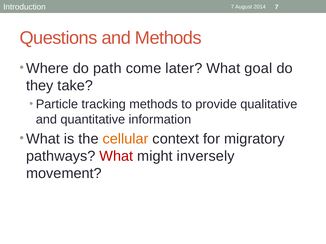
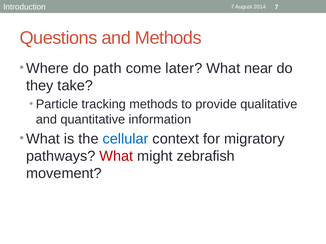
goal: goal -> near
cellular colour: orange -> blue
inversely: inversely -> zebrafish
